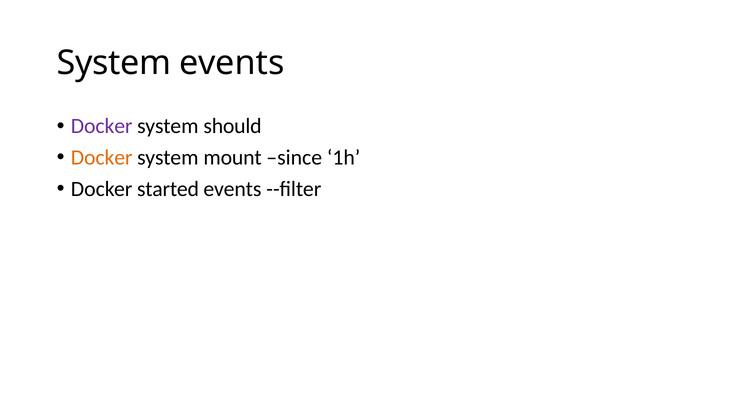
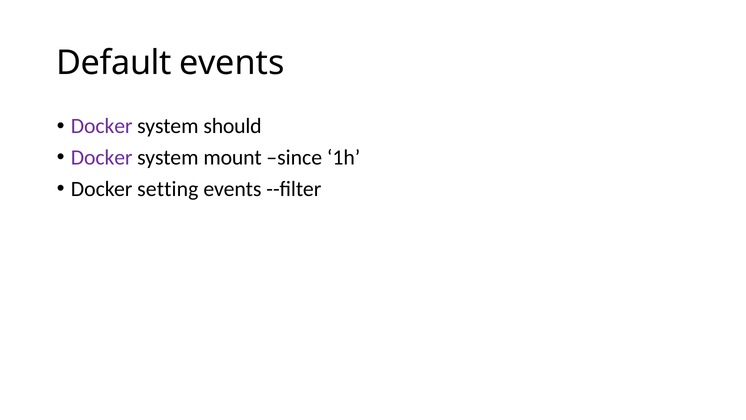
System at (114, 63): System -> Default
Docker at (102, 157) colour: orange -> purple
started: started -> setting
